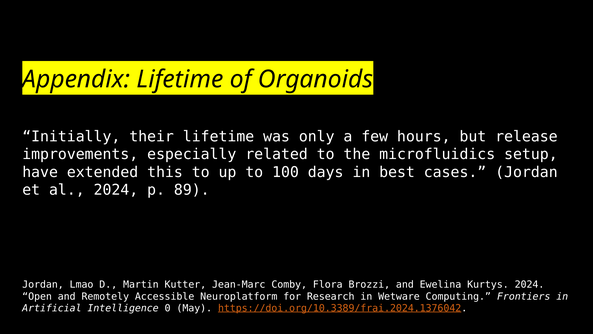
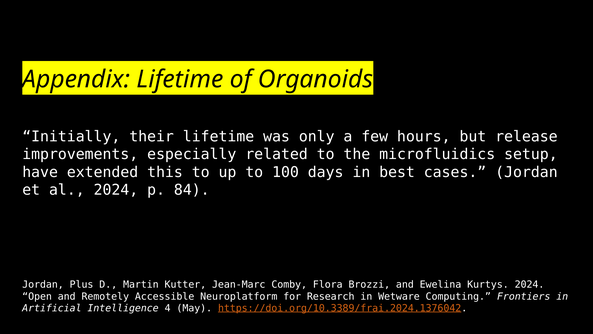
89: 89 -> 84
Lmao: Lmao -> Plus
0: 0 -> 4
